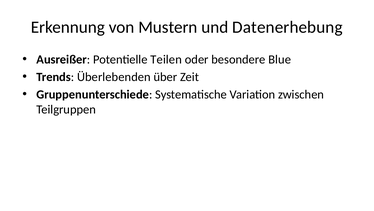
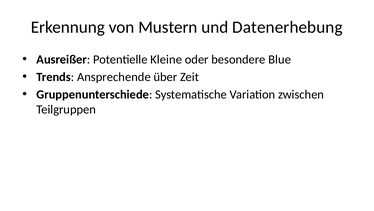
Teilen: Teilen -> Kleine
Überlebenden: Überlebenden -> Ansprechende
